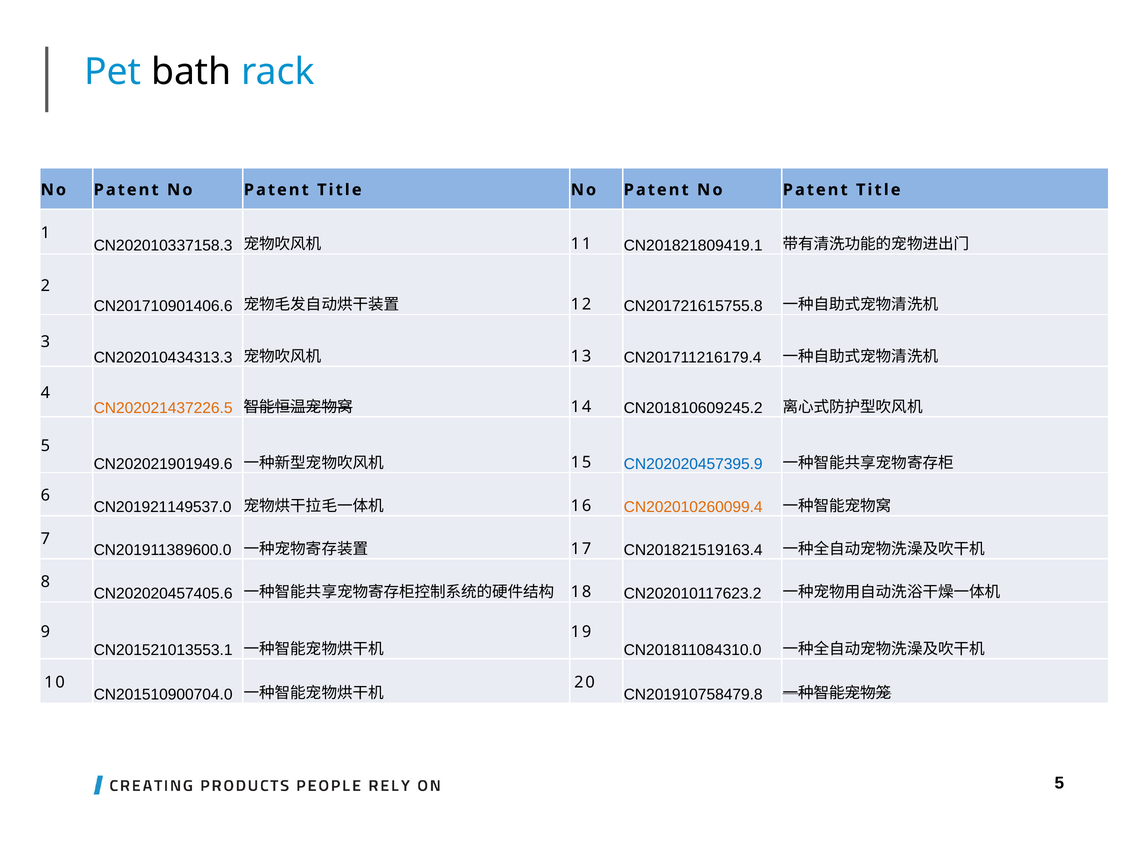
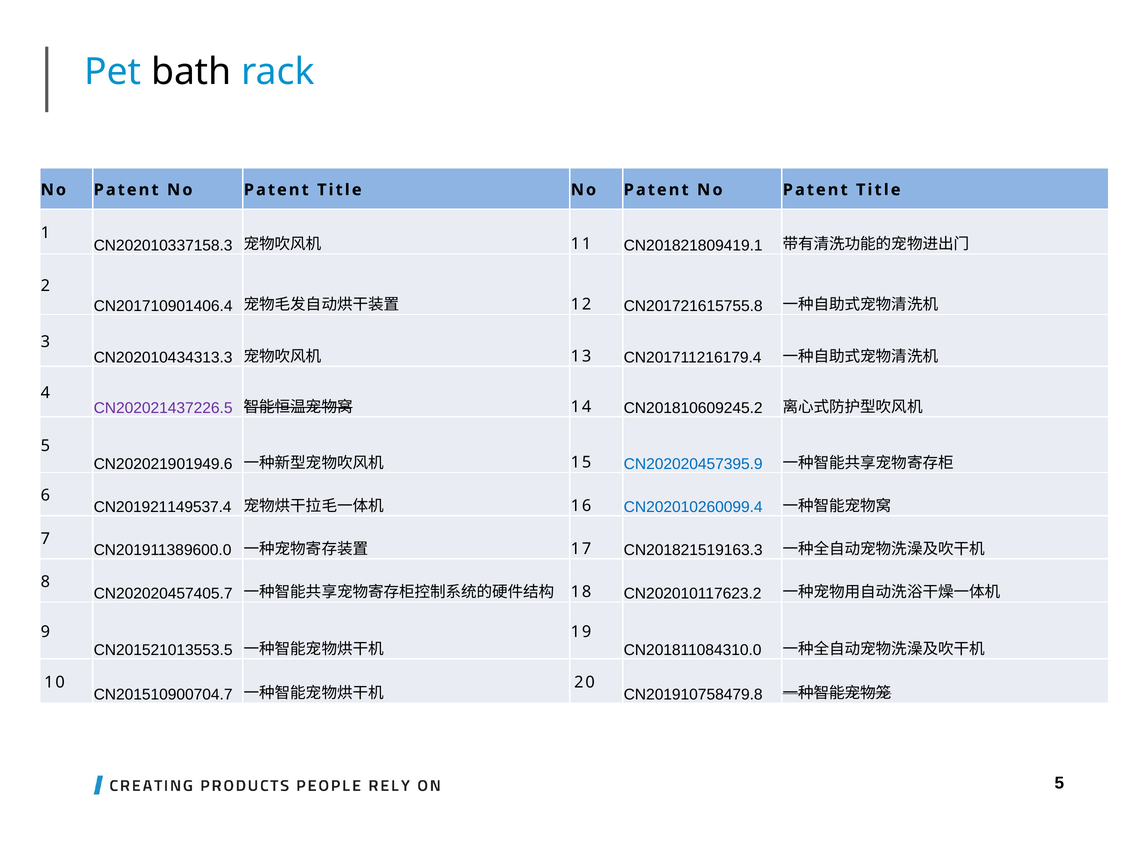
CN201710901406.6: CN201710901406.6 -> CN201710901406.4
CN202021437226.5 colour: orange -> purple
CN201921149537.0: CN201921149537.0 -> CN201921149537.4
CN202010260099.4 colour: orange -> blue
CN201821519163.4: CN201821519163.4 -> CN201821519163.3
CN202020457405.6: CN202020457405.6 -> CN202020457405.7
CN201521013553.1: CN201521013553.1 -> CN201521013553.5
CN201510900704.0: CN201510900704.0 -> CN201510900704.7
